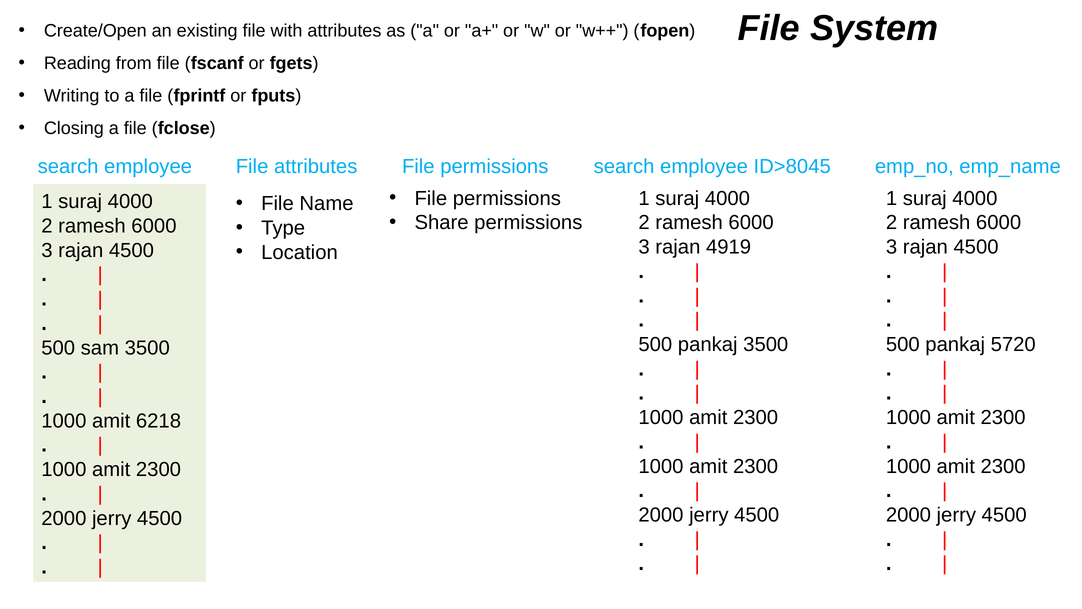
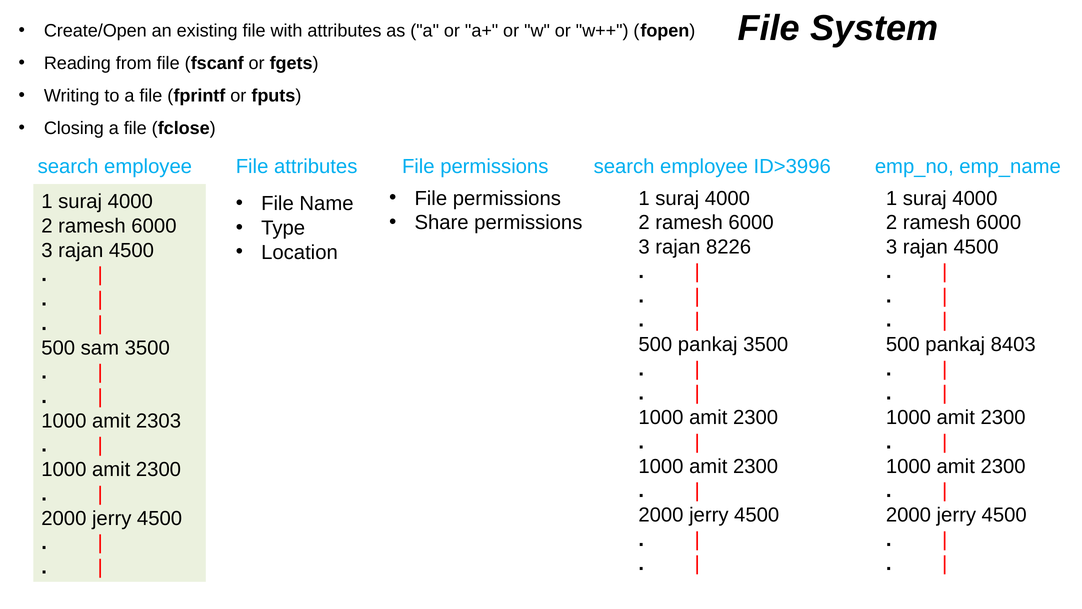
ID>8045: ID>8045 -> ID>3996
4919: 4919 -> 8226
5720: 5720 -> 8403
6218: 6218 -> 2303
